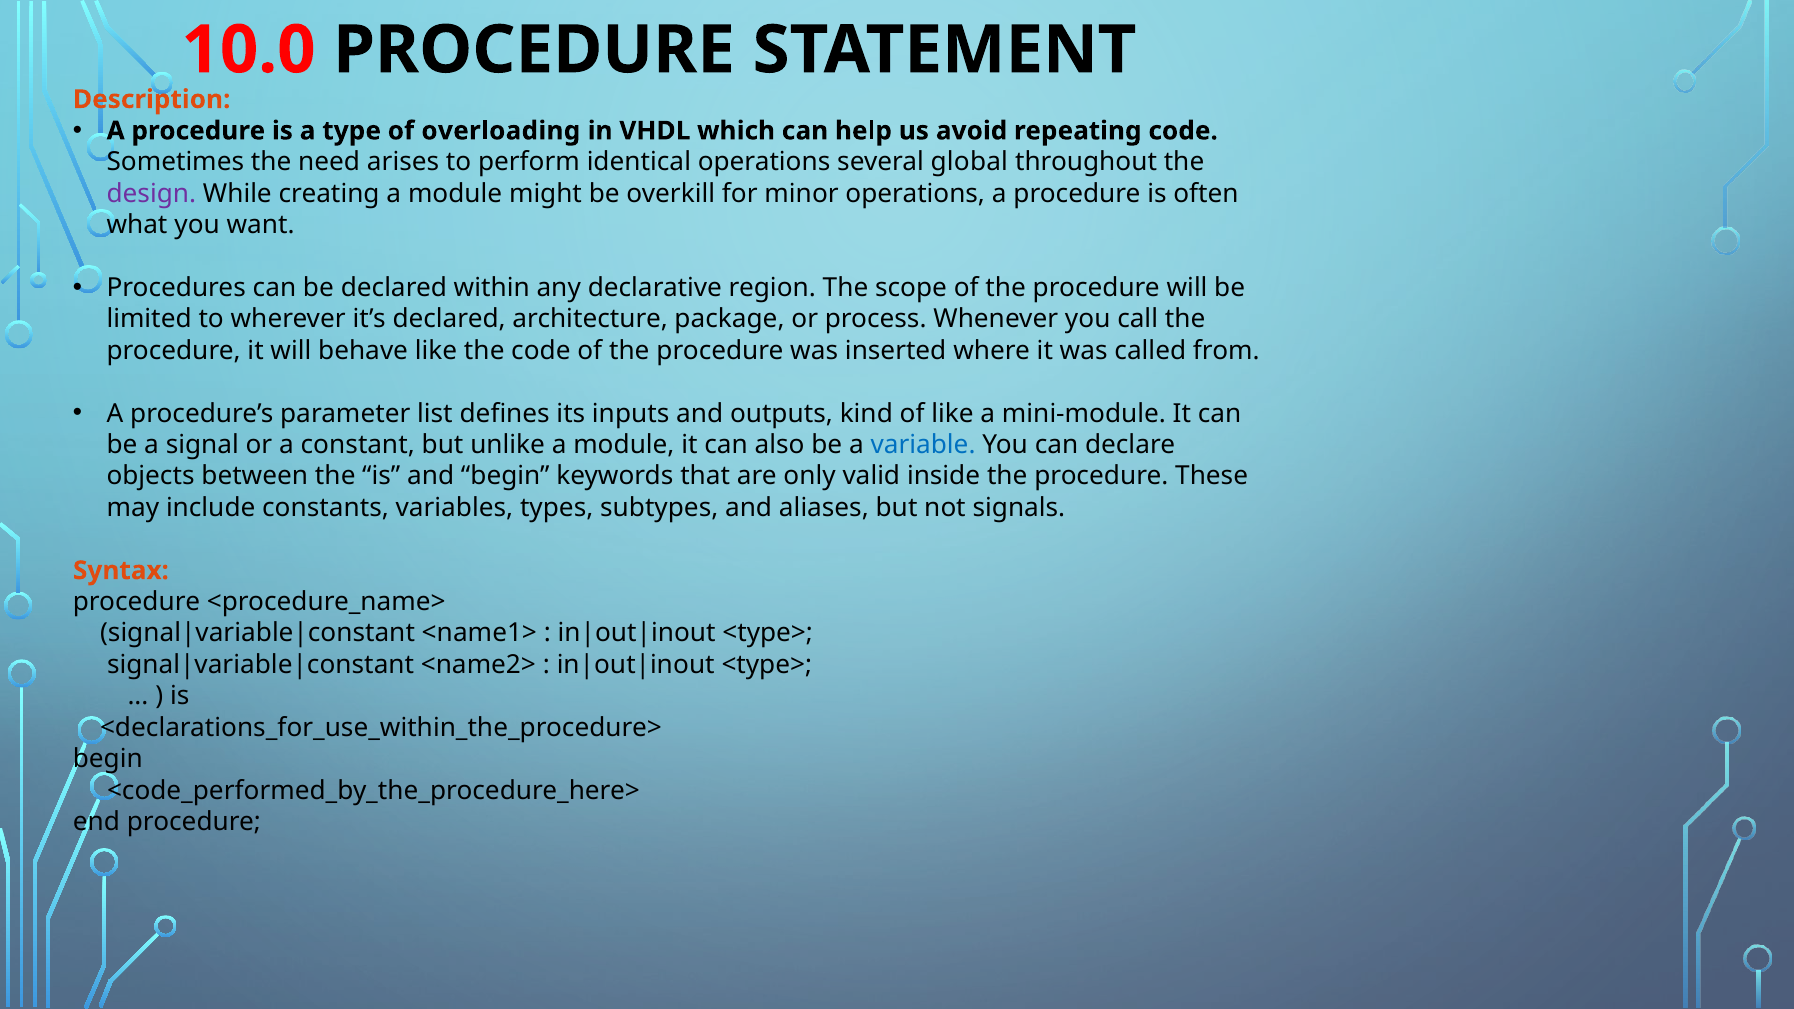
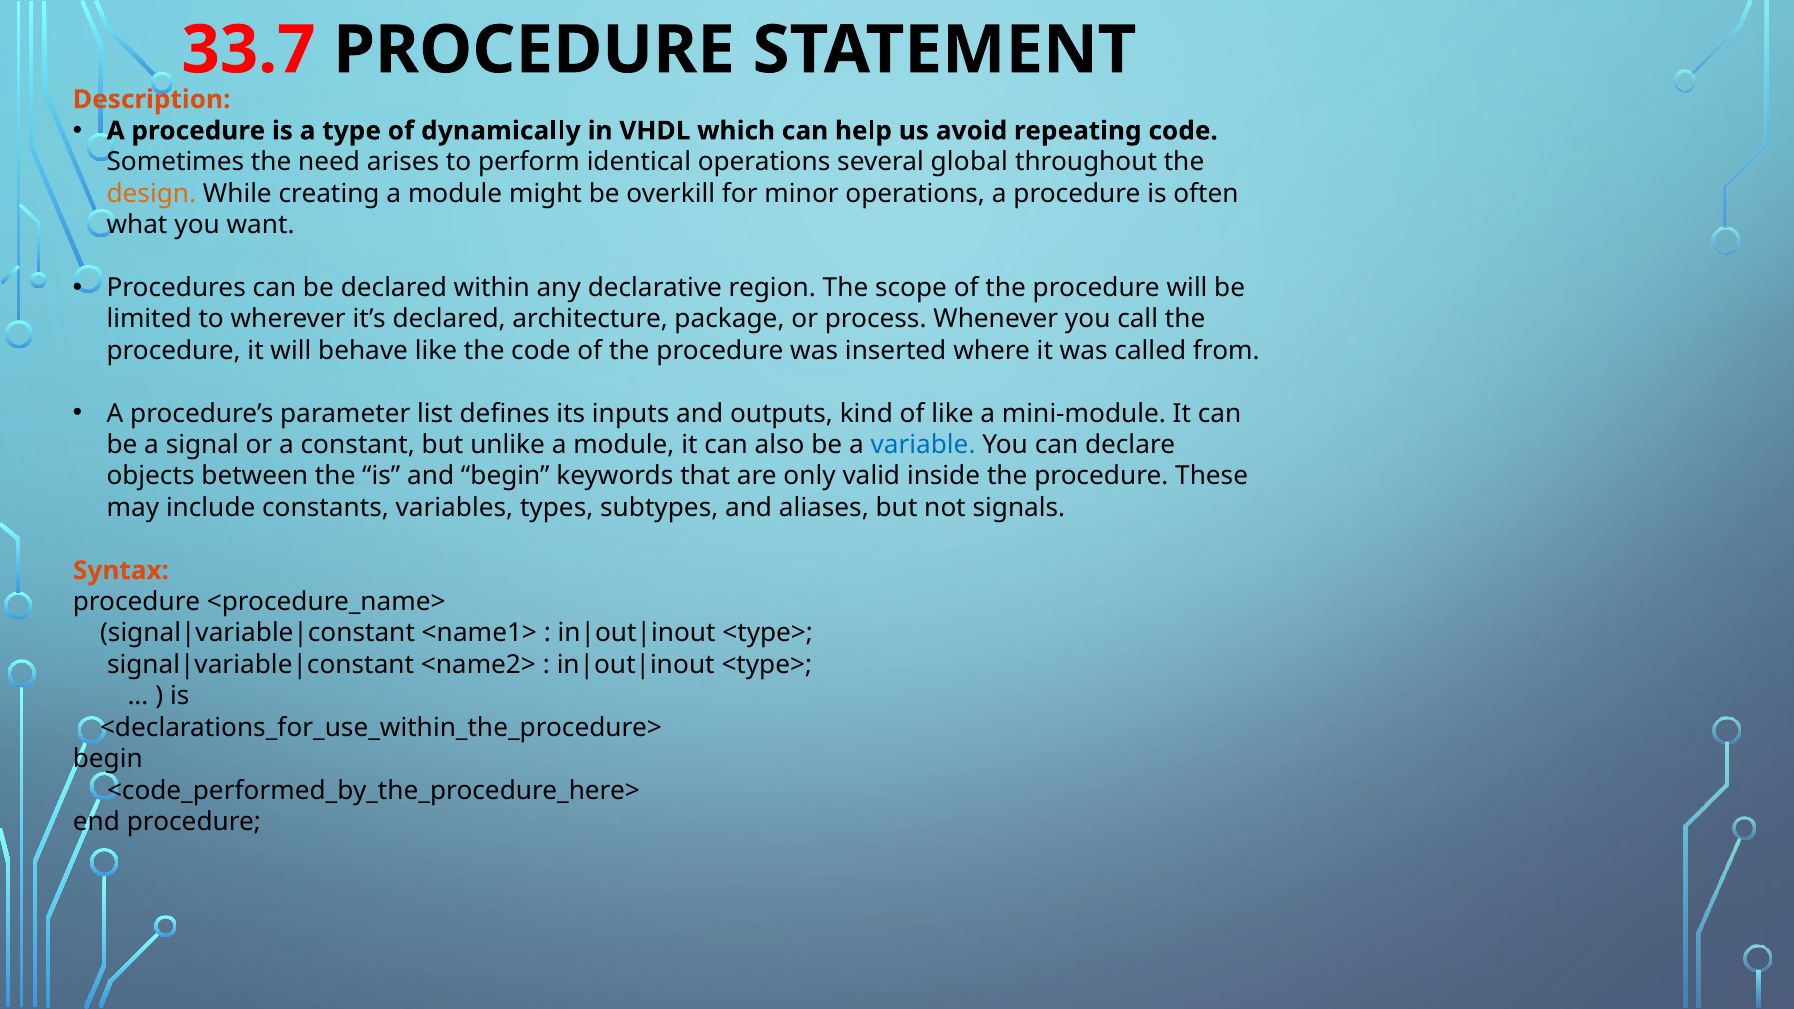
10.0: 10.0 -> 33.7
overloading: overloading -> dynamically
design colour: purple -> orange
